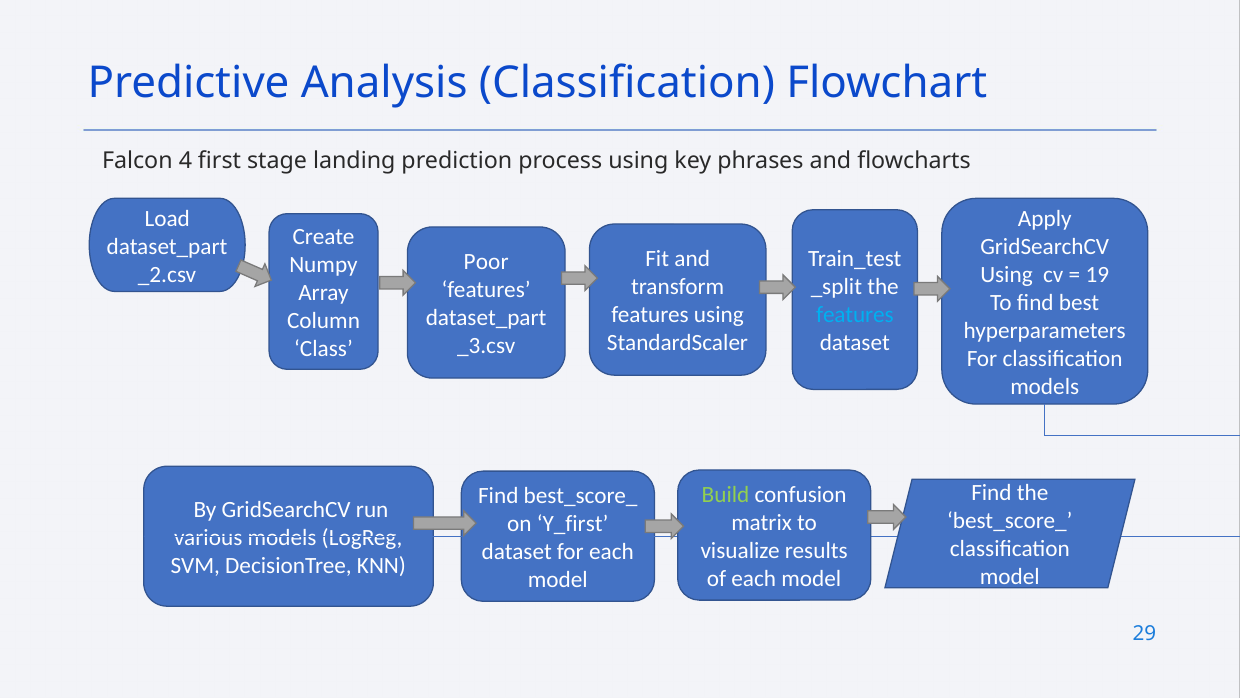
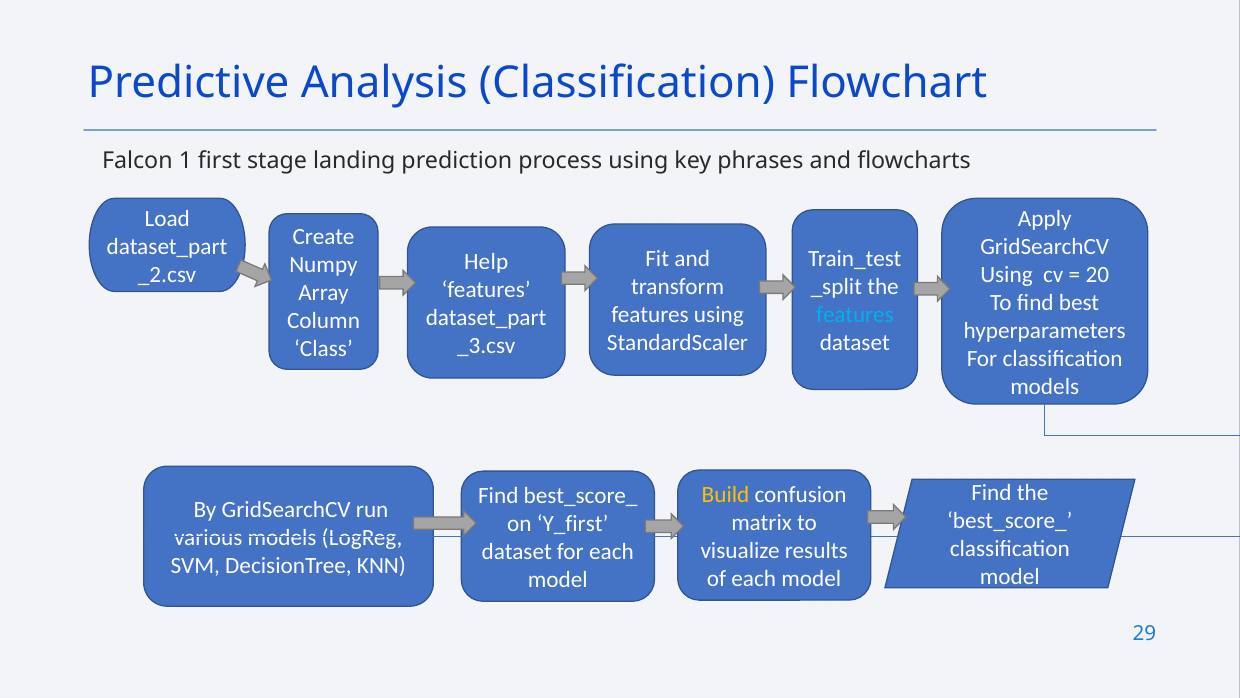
4: 4 -> 1
Poor: Poor -> Help
19: 19 -> 20
Build colour: light green -> yellow
